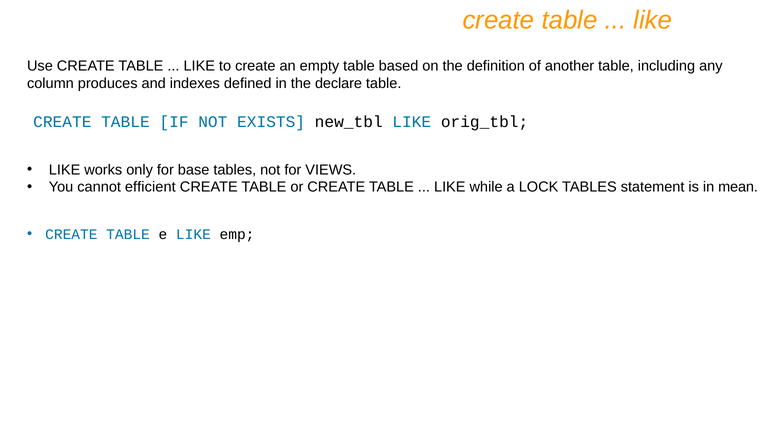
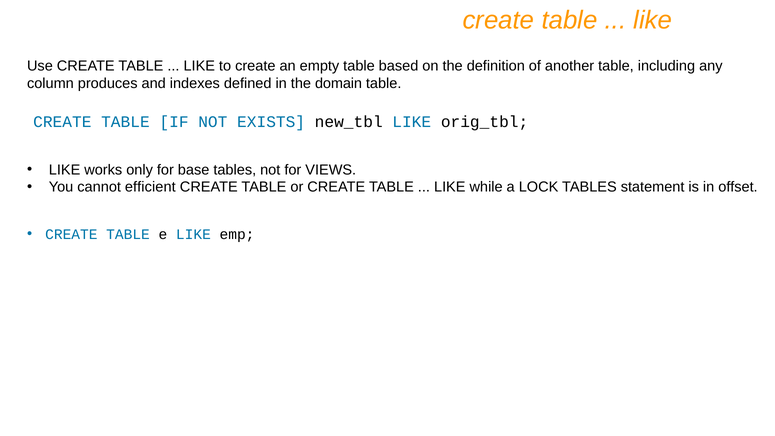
declare: declare -> domain
mean: mean -> offset
